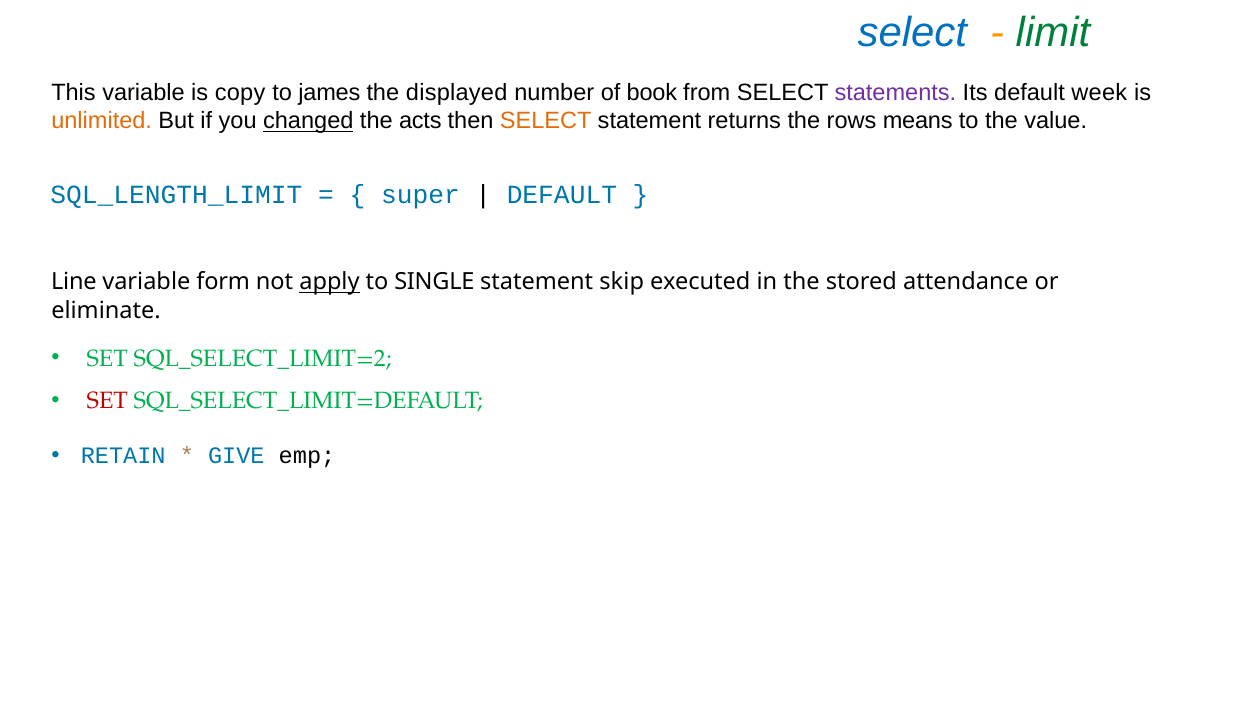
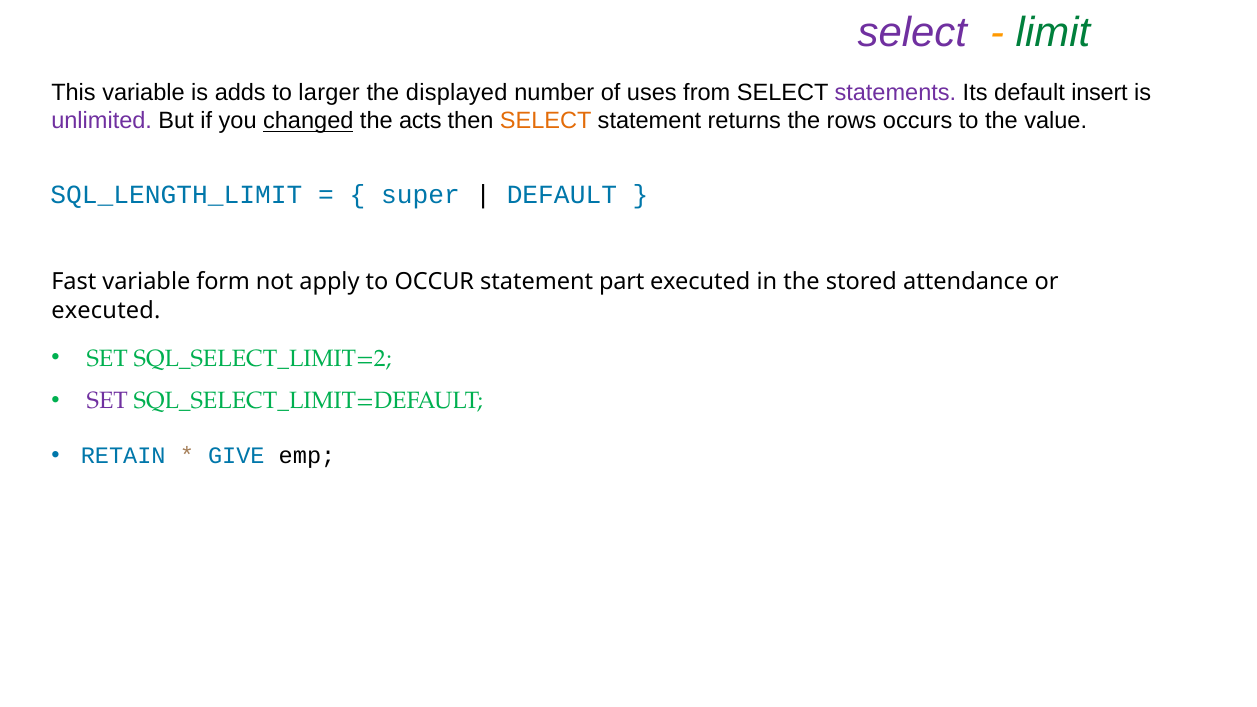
select at (912, 33) colour: blue -> purple
copy: copy -> adds
james: james -> larger
book: book -> uses
week: week -> insert
unlimited colour: orange -> purple
means: means -> occurs
Line: Line -> Fast
apply underline: present -> none
SINGLE: SINGLE -> OCCUR
skip: skip -> part
eliminate at (106, 310): eliminate -> executed
SET at (107, 401) colour: red -> purple
